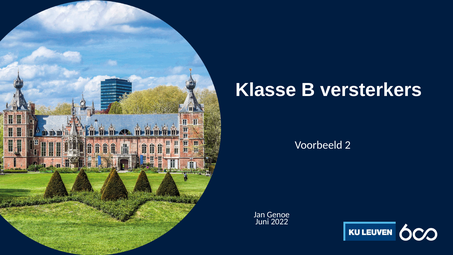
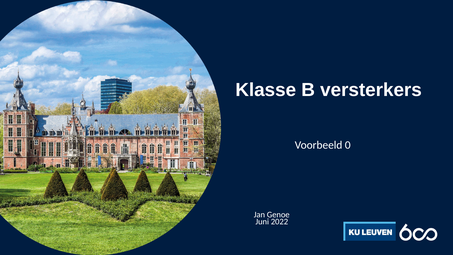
2: 2 -> 0
